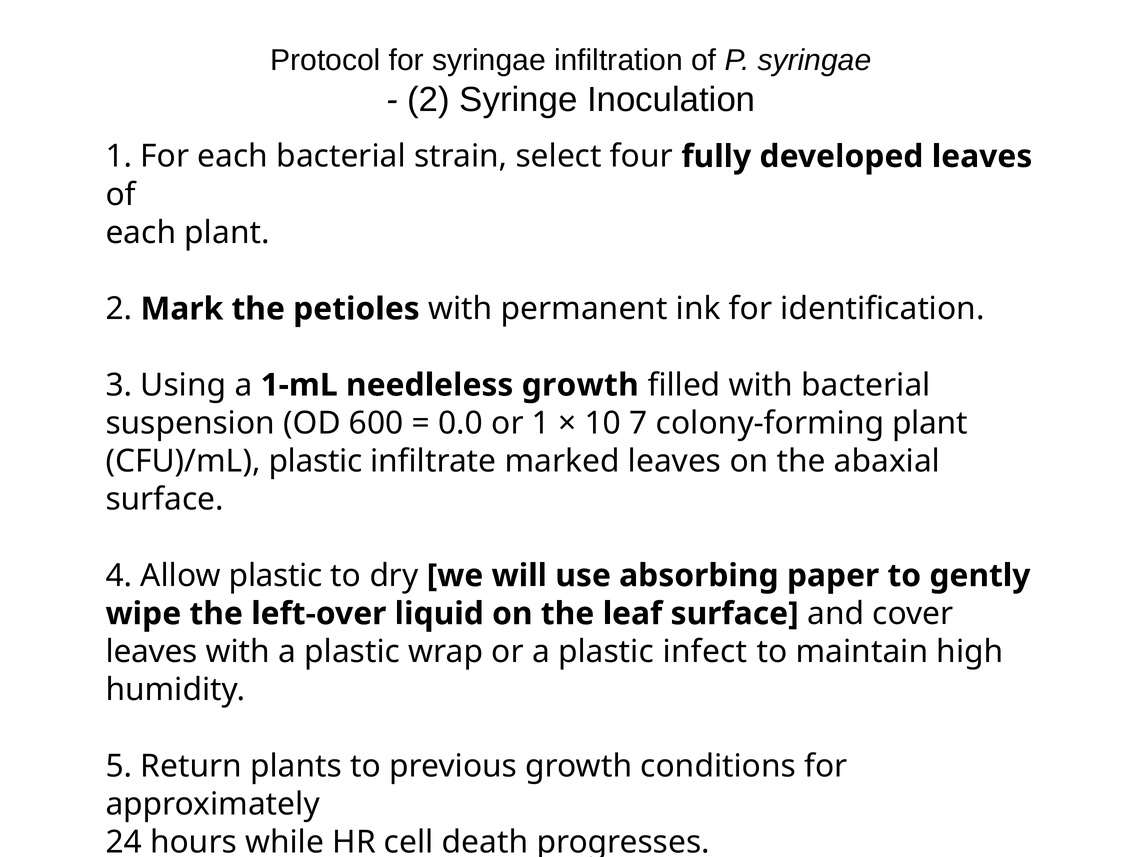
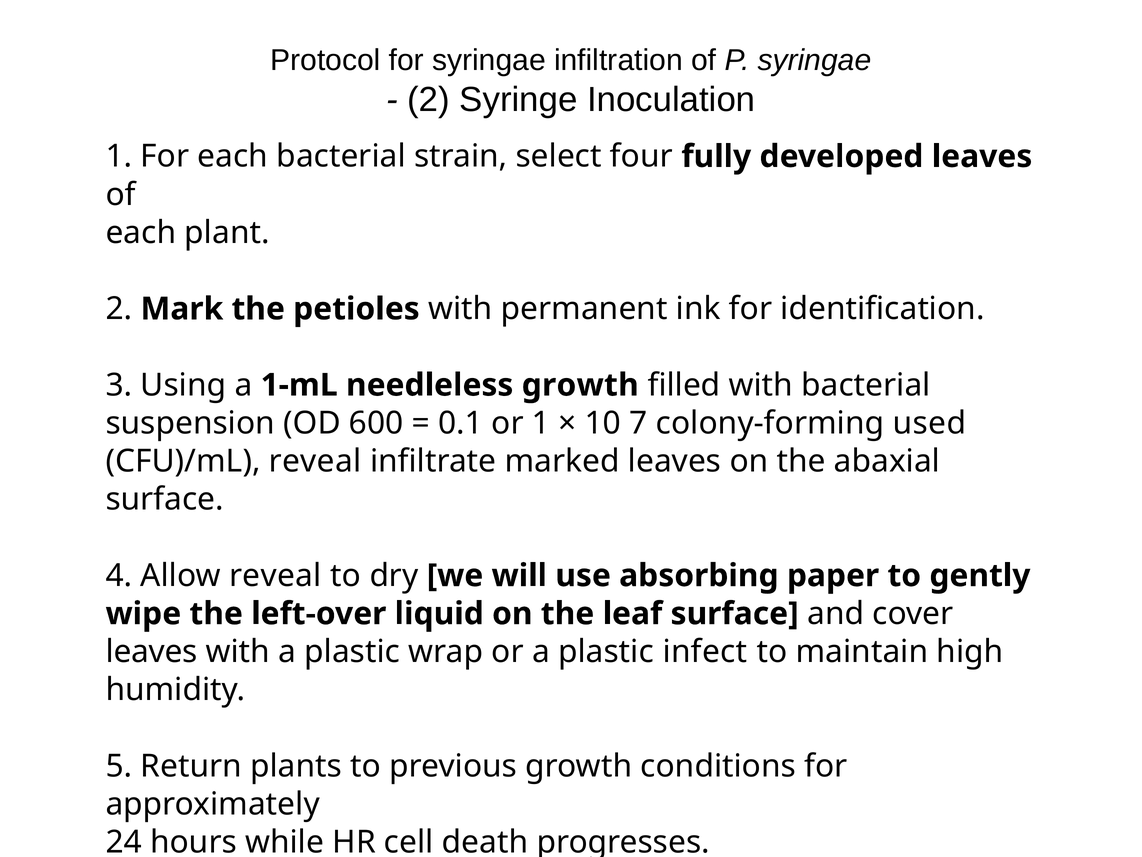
0.0: 0.0 -> 0.1
colony-forming plant: plant -> used
CFU)/mL plastic: plastic -> reveal
Allow plastic: plastic -> reveal
